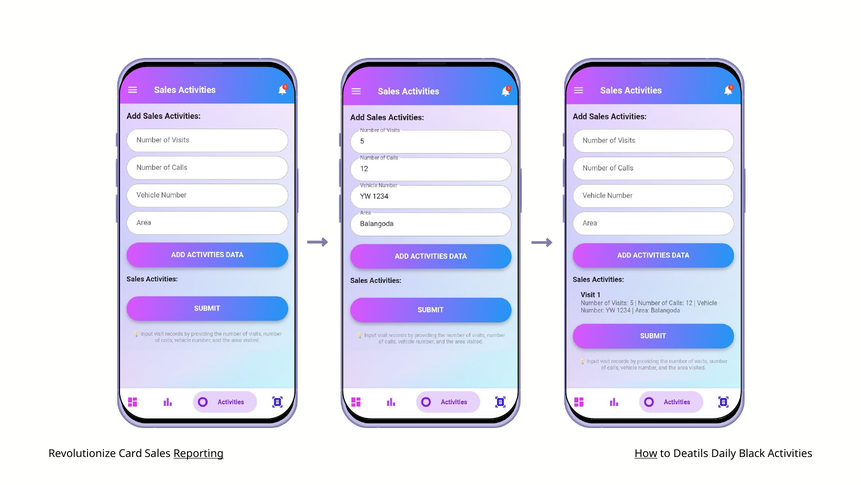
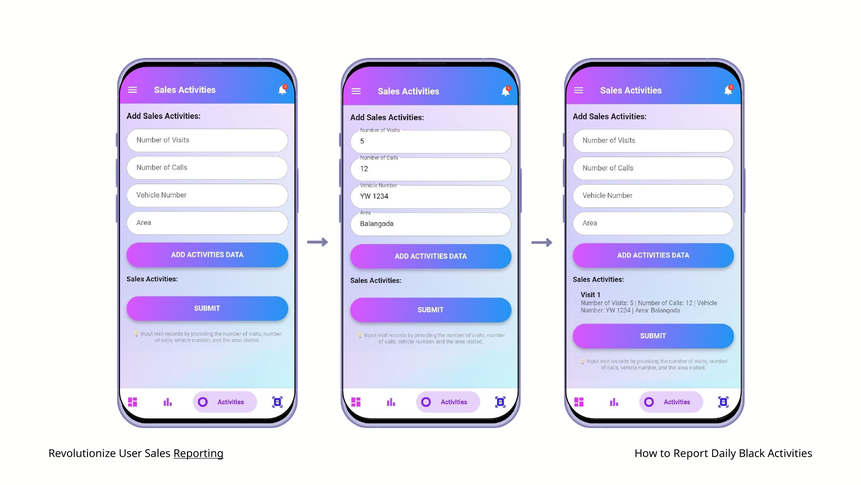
Card: Card -> User
How underline: present -> none
Deatils: Deatils -> Report
